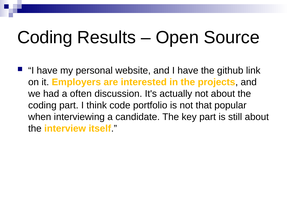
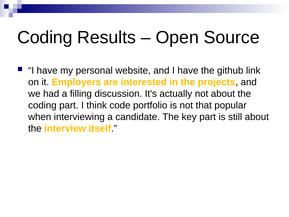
often: often -> filling
